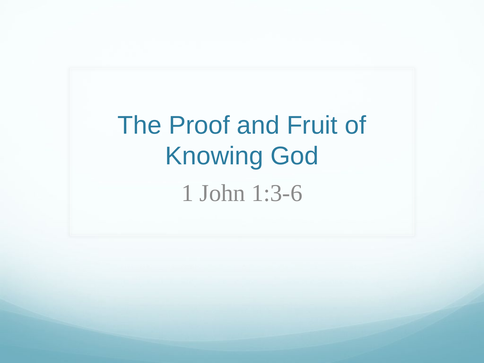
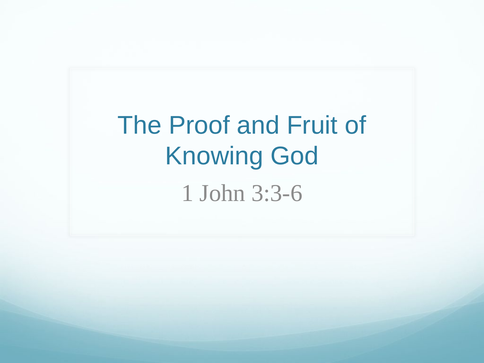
1:3-6: 1:3-6 -> 3:3-6
